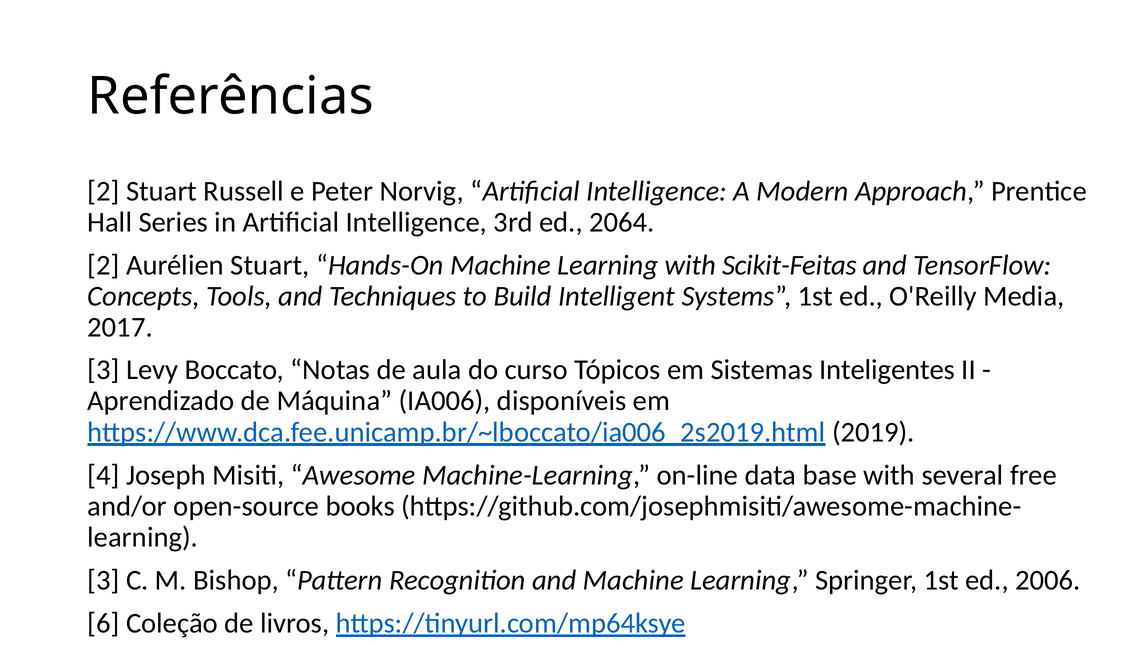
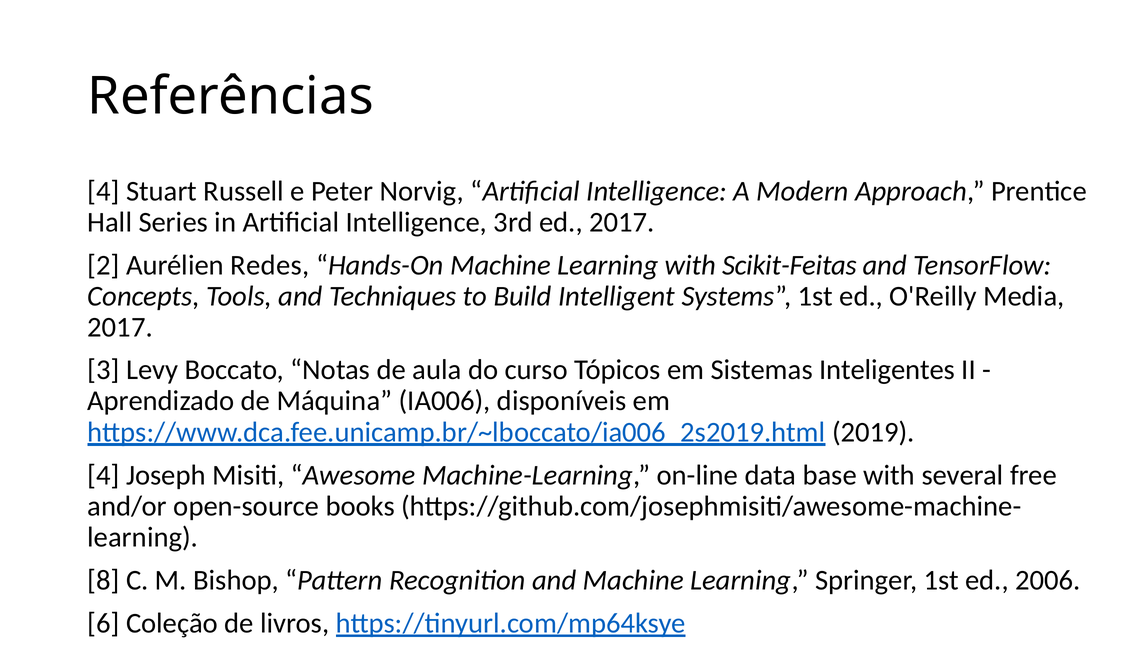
2 at (103, 191): 2 -> 4
ed 2064: 2064 -> 2017
Aurélien Stuart: Stuart -> Redes
3 at (103, 580): 3 -> 8
